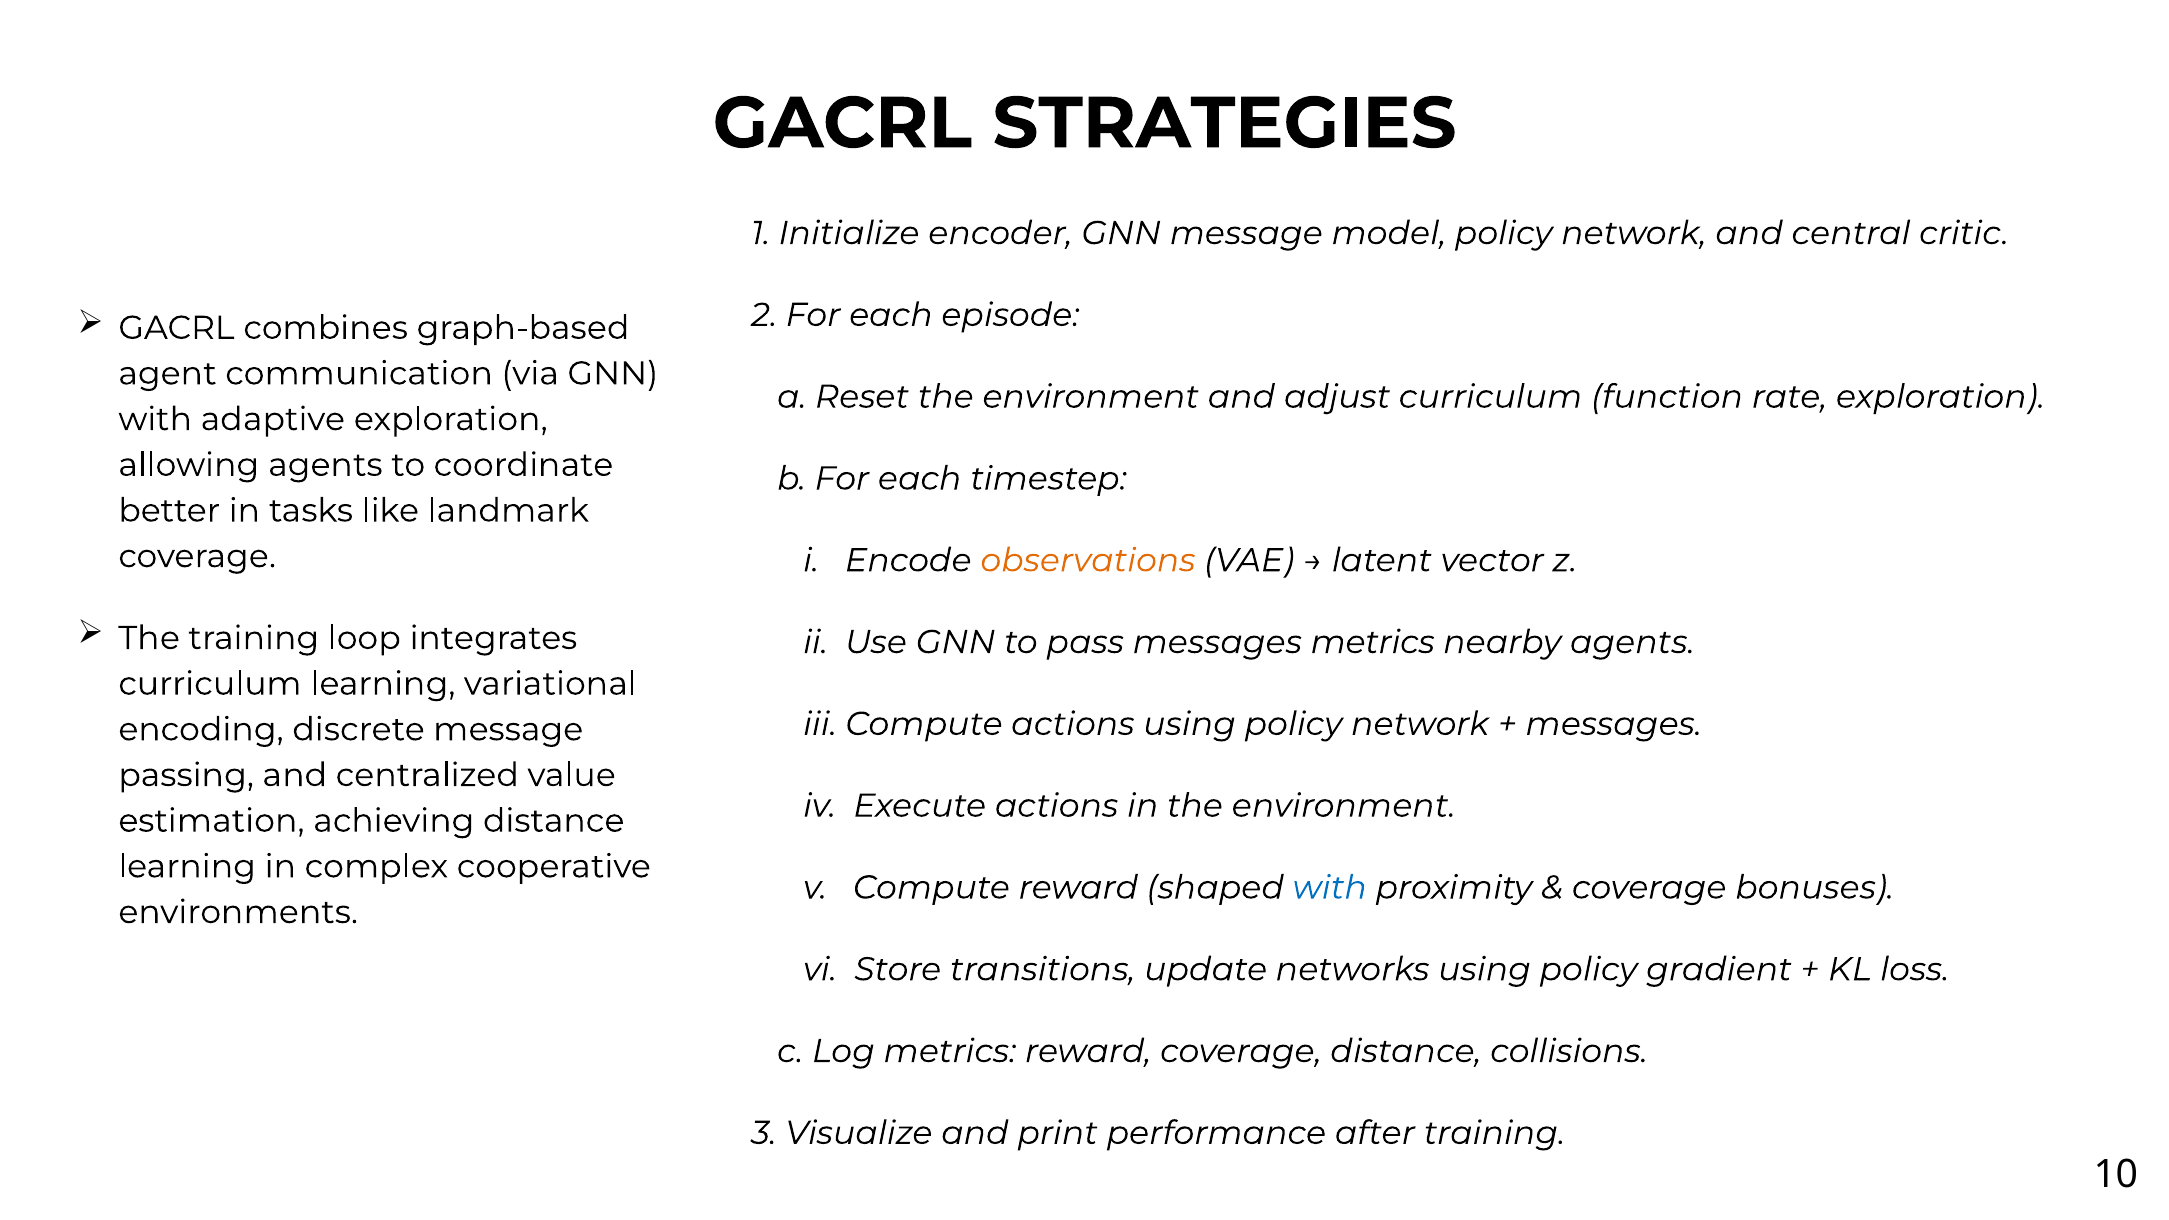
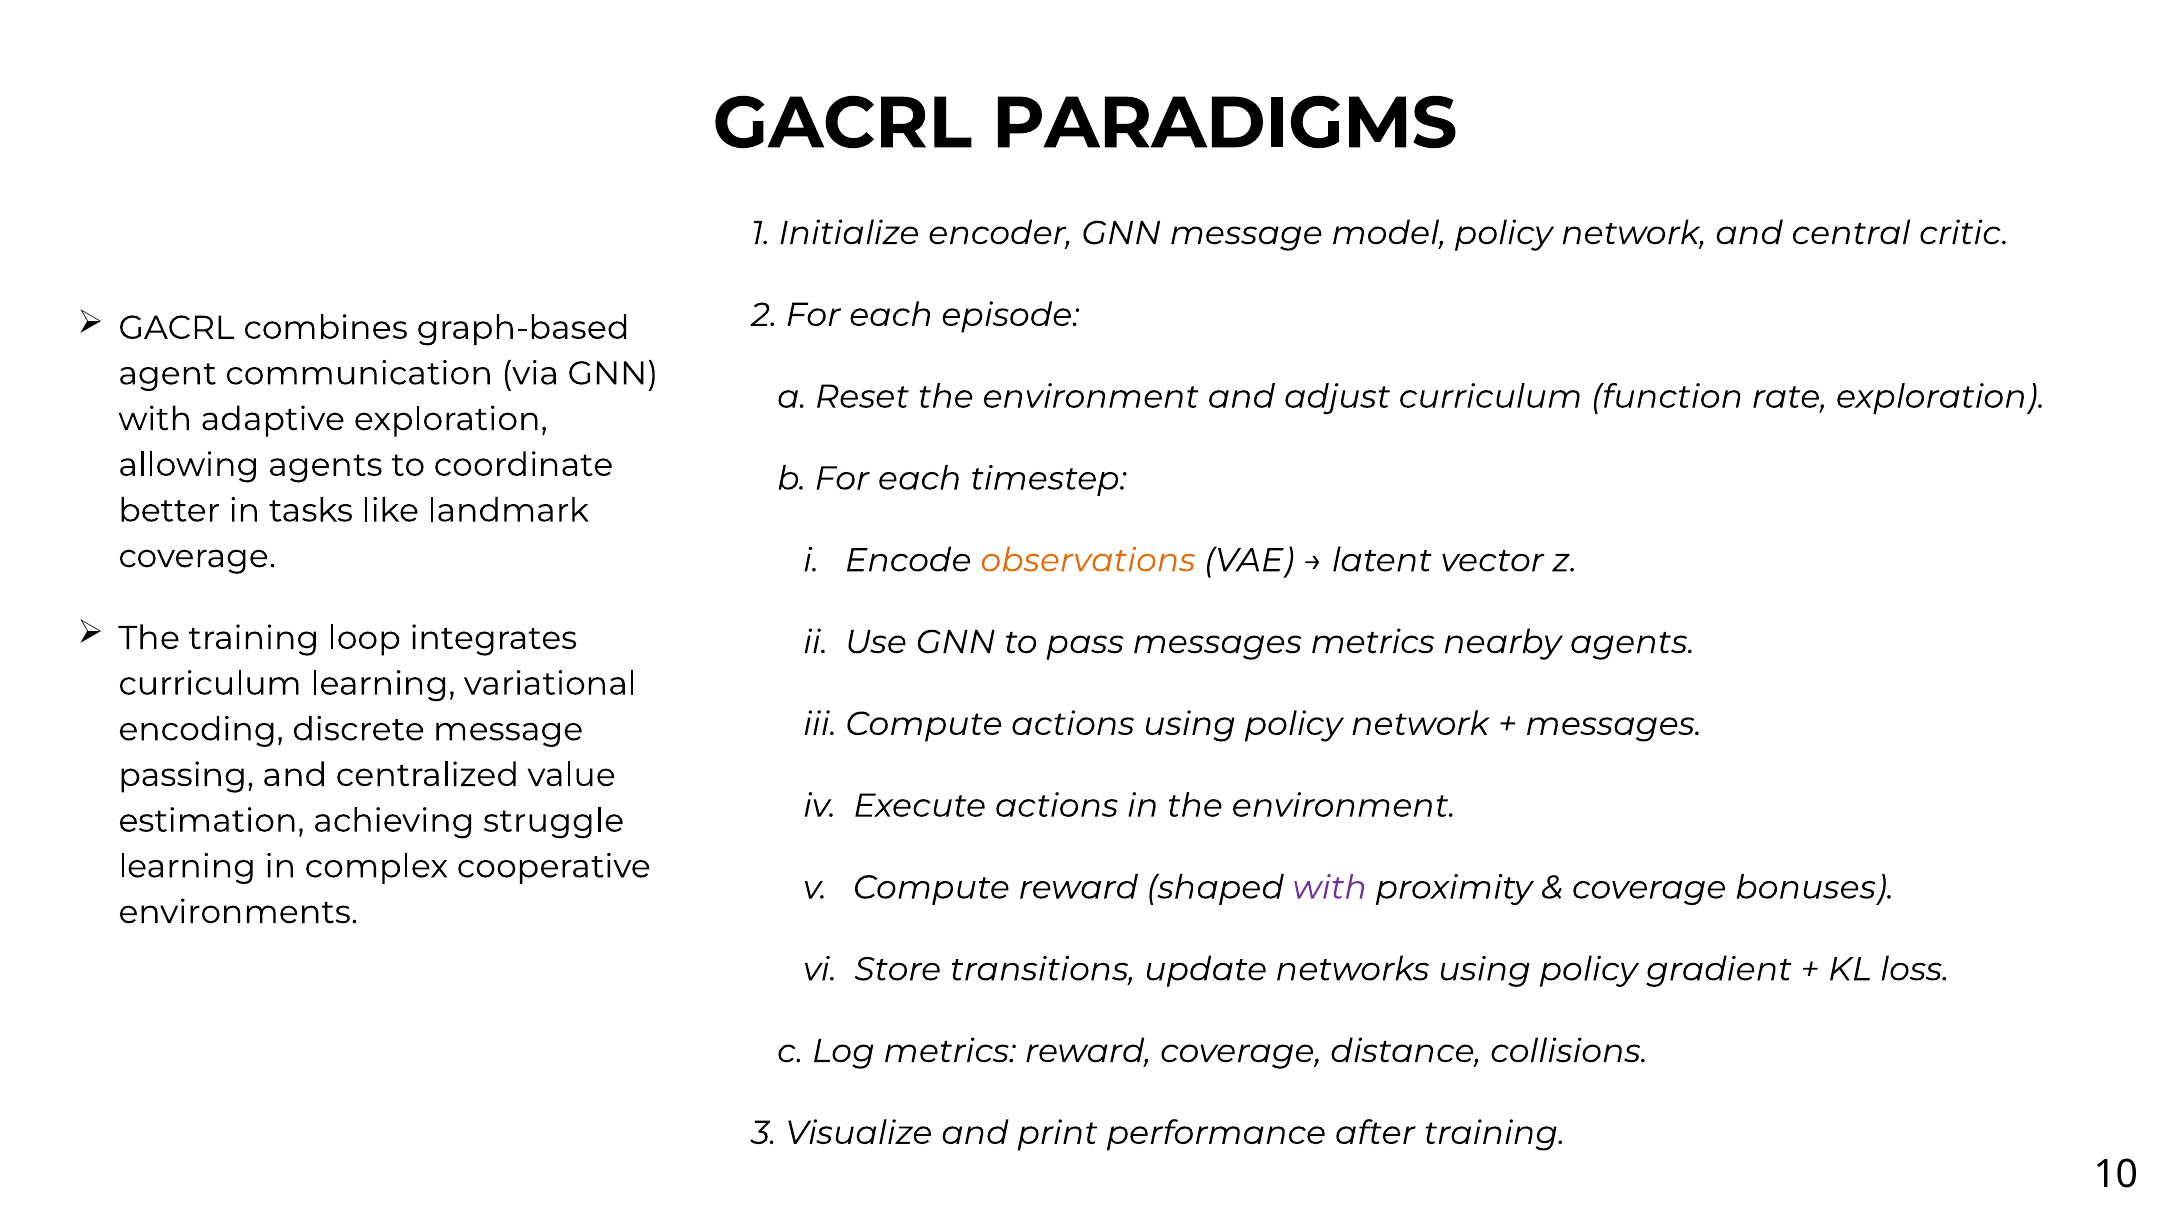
STRATEGIES: STRATEGIES -> PARADIGMS
achieving distance: distance -> struggle
with at (1330, 888) colour: blue -> purple
